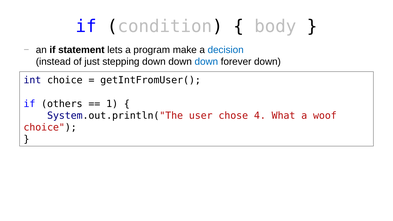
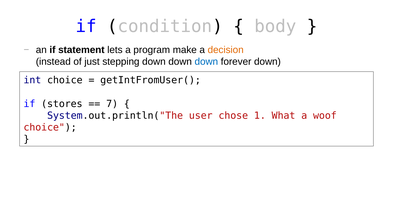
decision colour: blue -> orange
others: others -> stores
1: 1 -> 7
4: 4 -> 1
